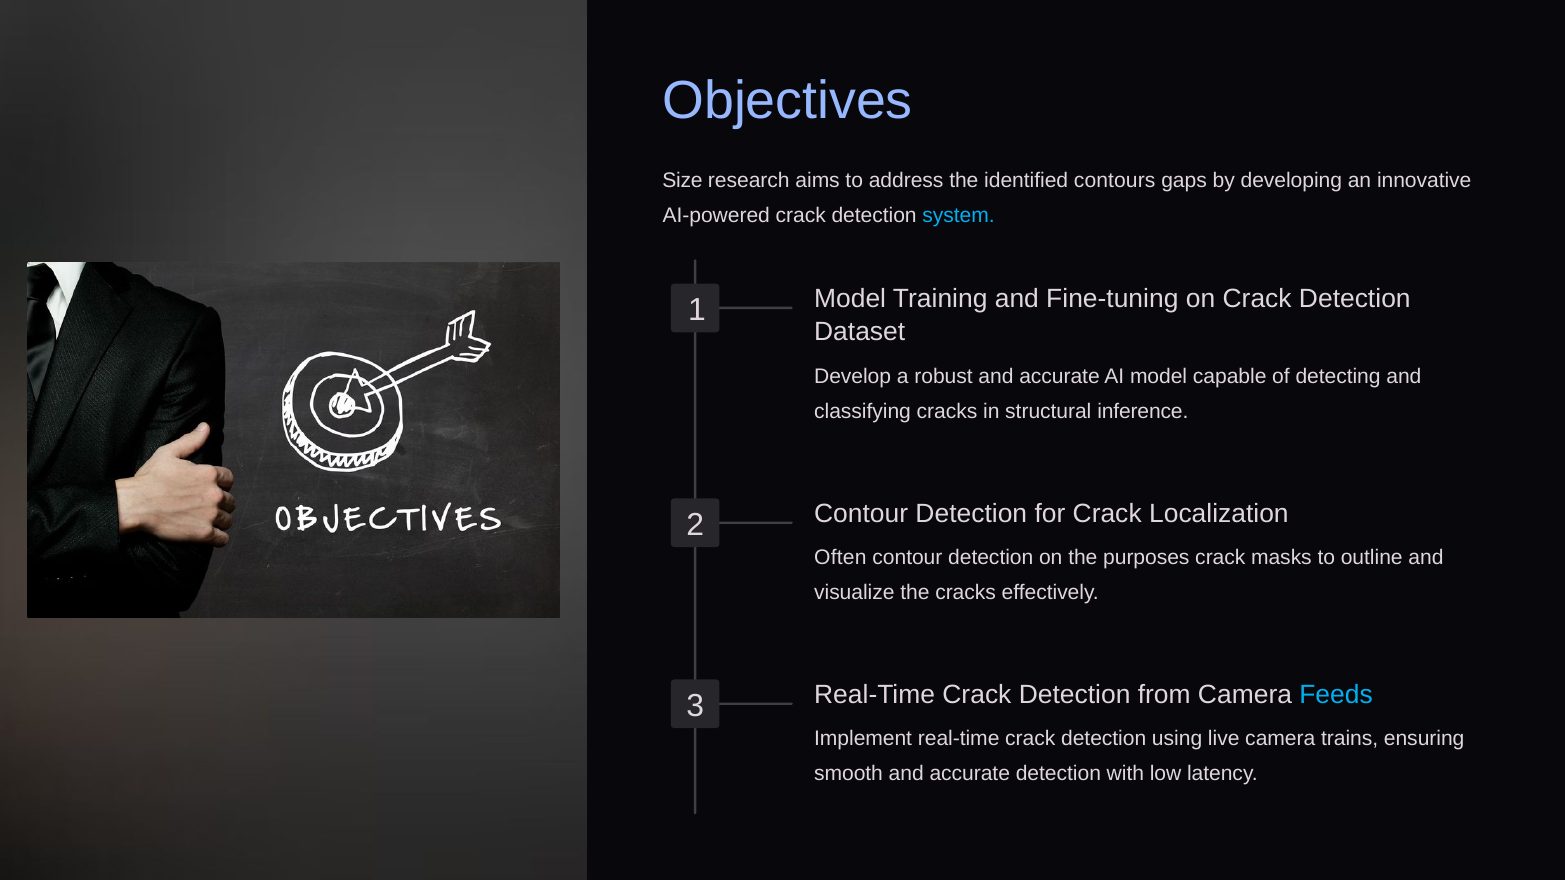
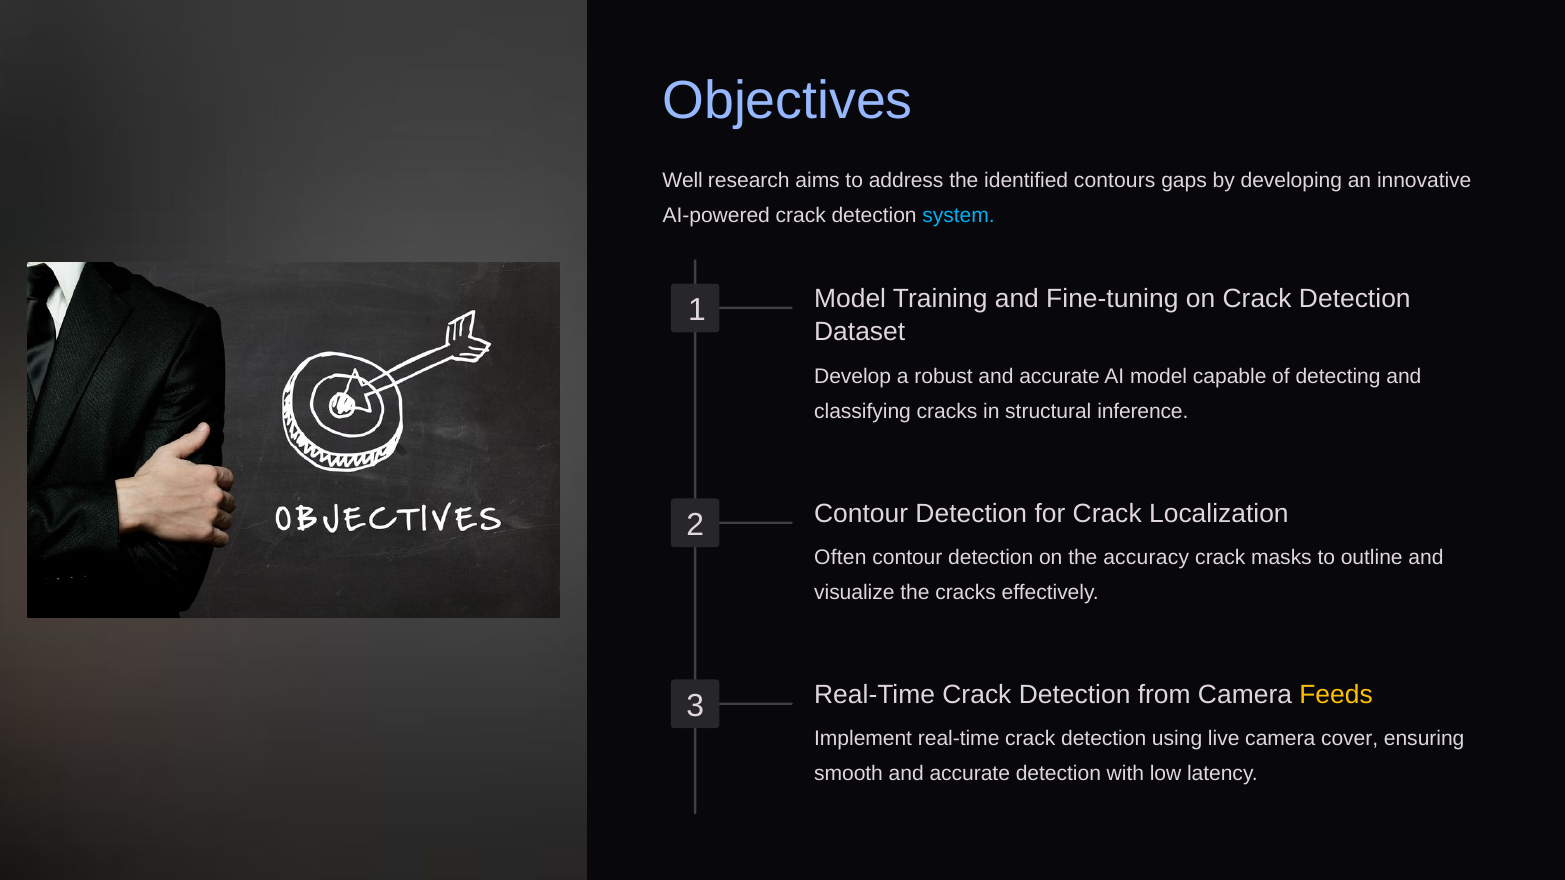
Size: Size -> Well
purposes: purposes -> accuracy
Feeds colour: light blue -> yellow
trains: trains -> cover
